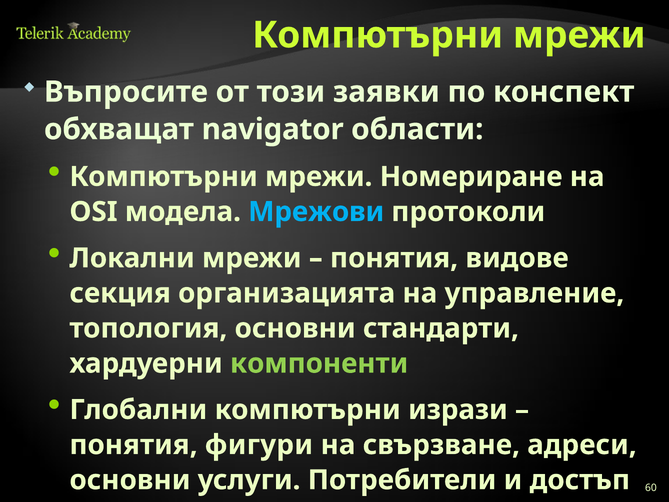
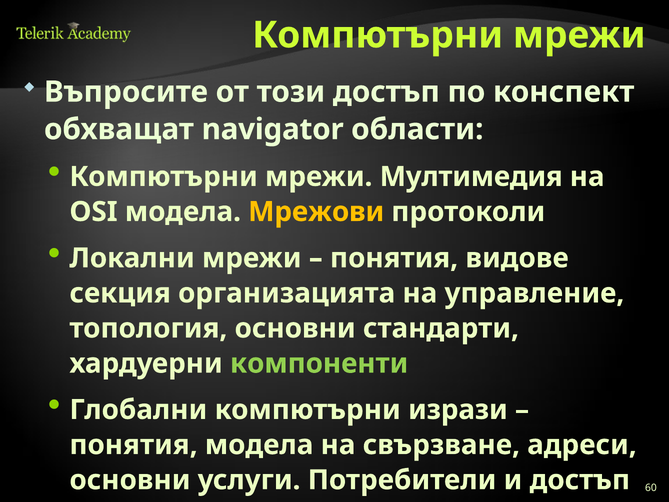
този заявки: заявки -> достъп
Номериране: Номериране -> Мултимедия
Мрежови colour: light blue -> yellow
понятия фигури: фигури -> модела
